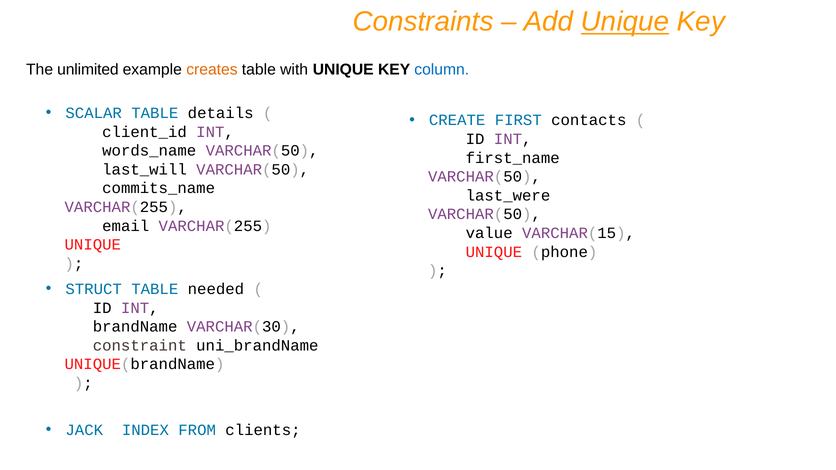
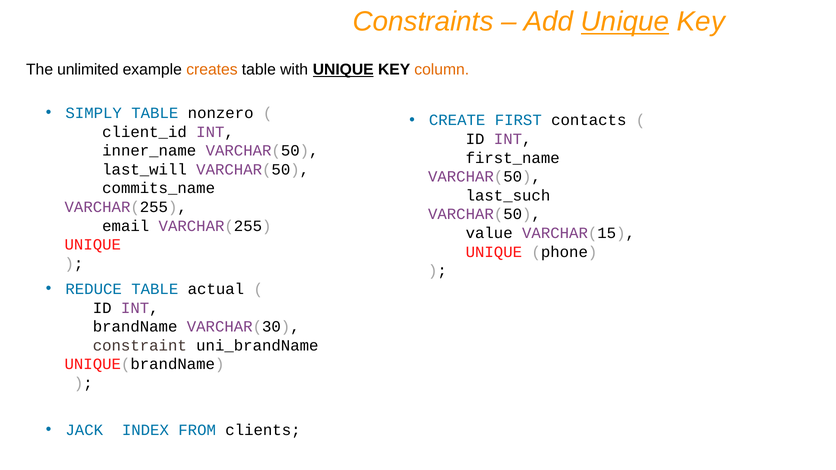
UNIQUE at (343, 70) underline: none -> present
column colour: blue -> orange
SCALAR: SCALAR -> SIMPLY
details: details -> nonzero
words_name: words_name -> inner_name
last_were: last_were -> last_such
STRUCT: STRUCT -> REDUCE
needed: needed -> actual
